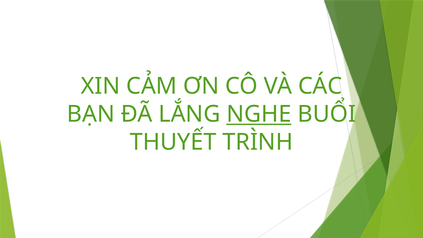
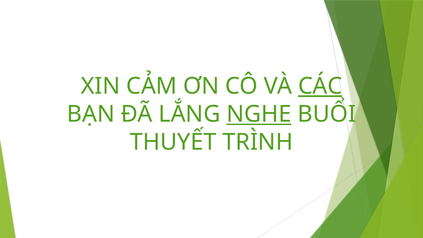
CÁC underline: none -> present
